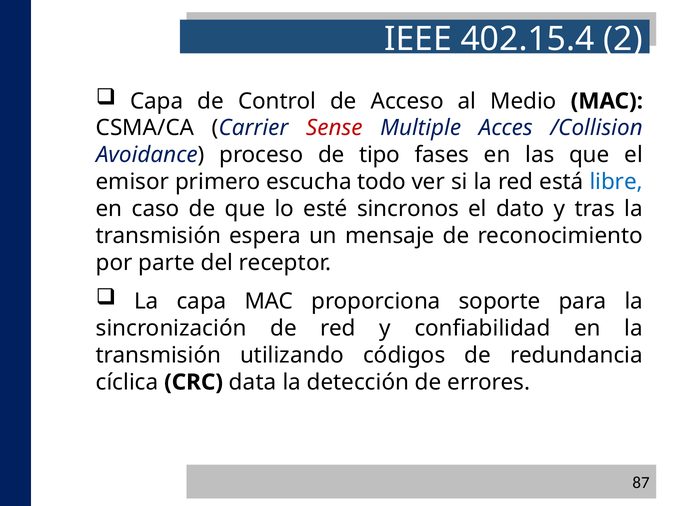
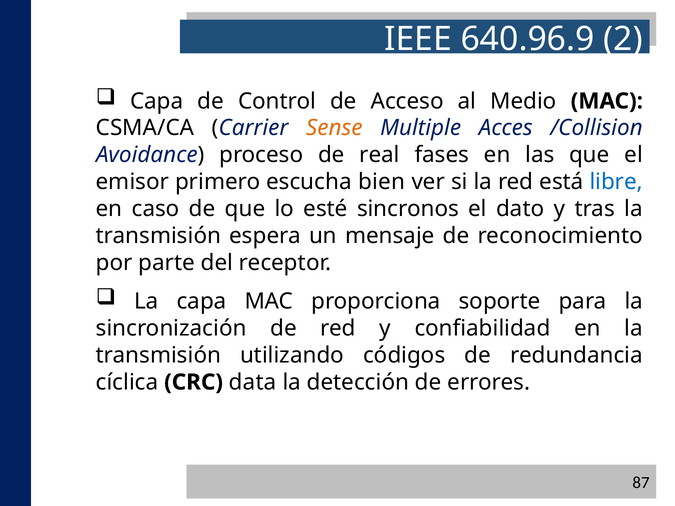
402.15.4: 402.15.4 -> 640.96.9
Sense colour: red -> orange
tipo: tipo -> real
todo: todo -> bien
